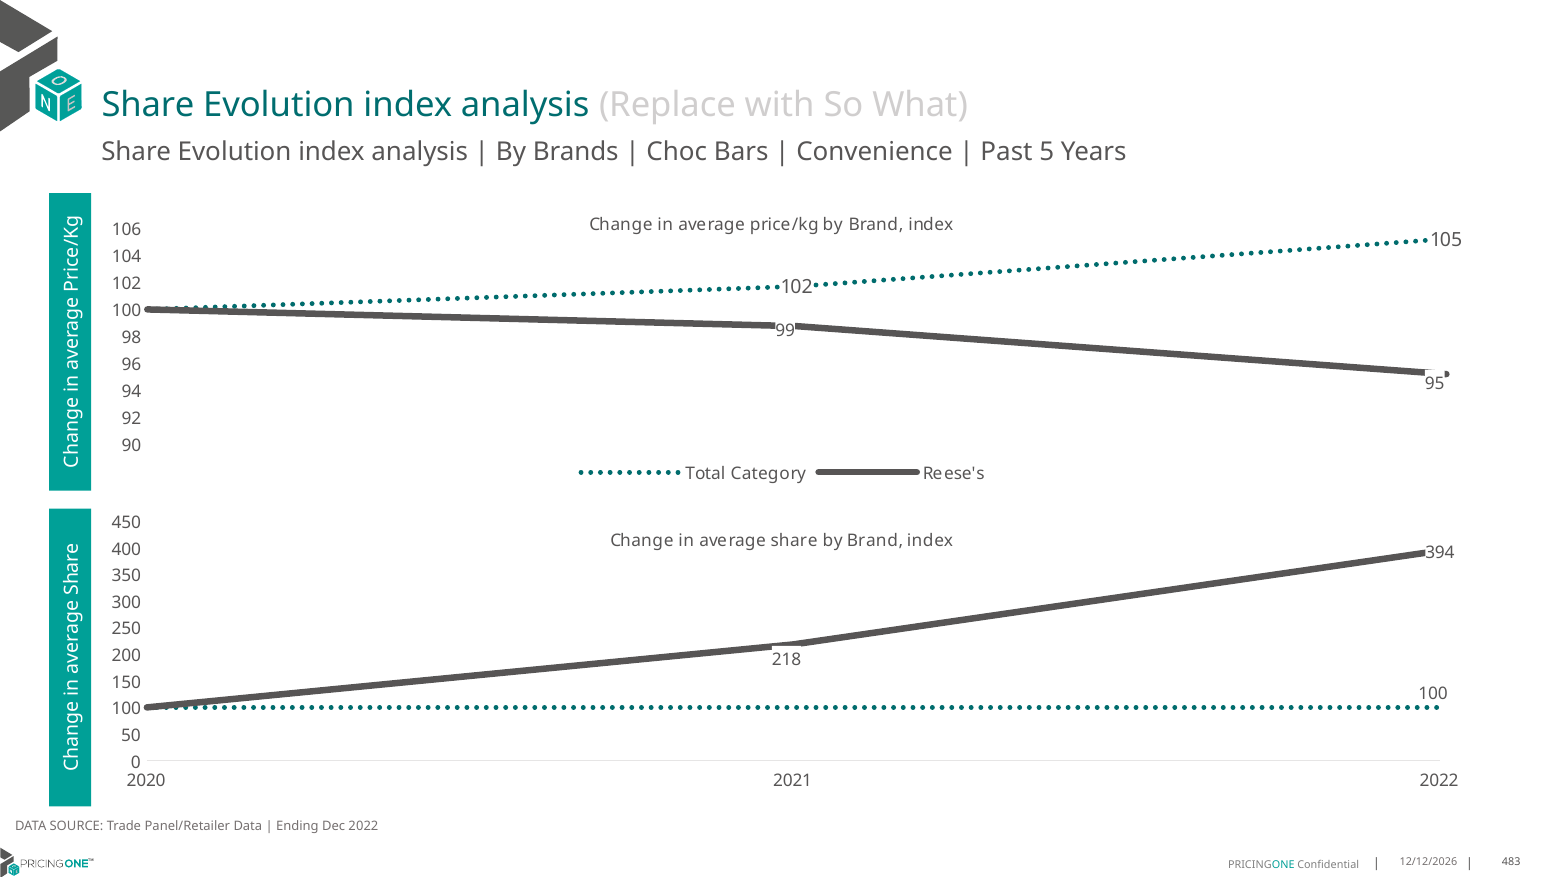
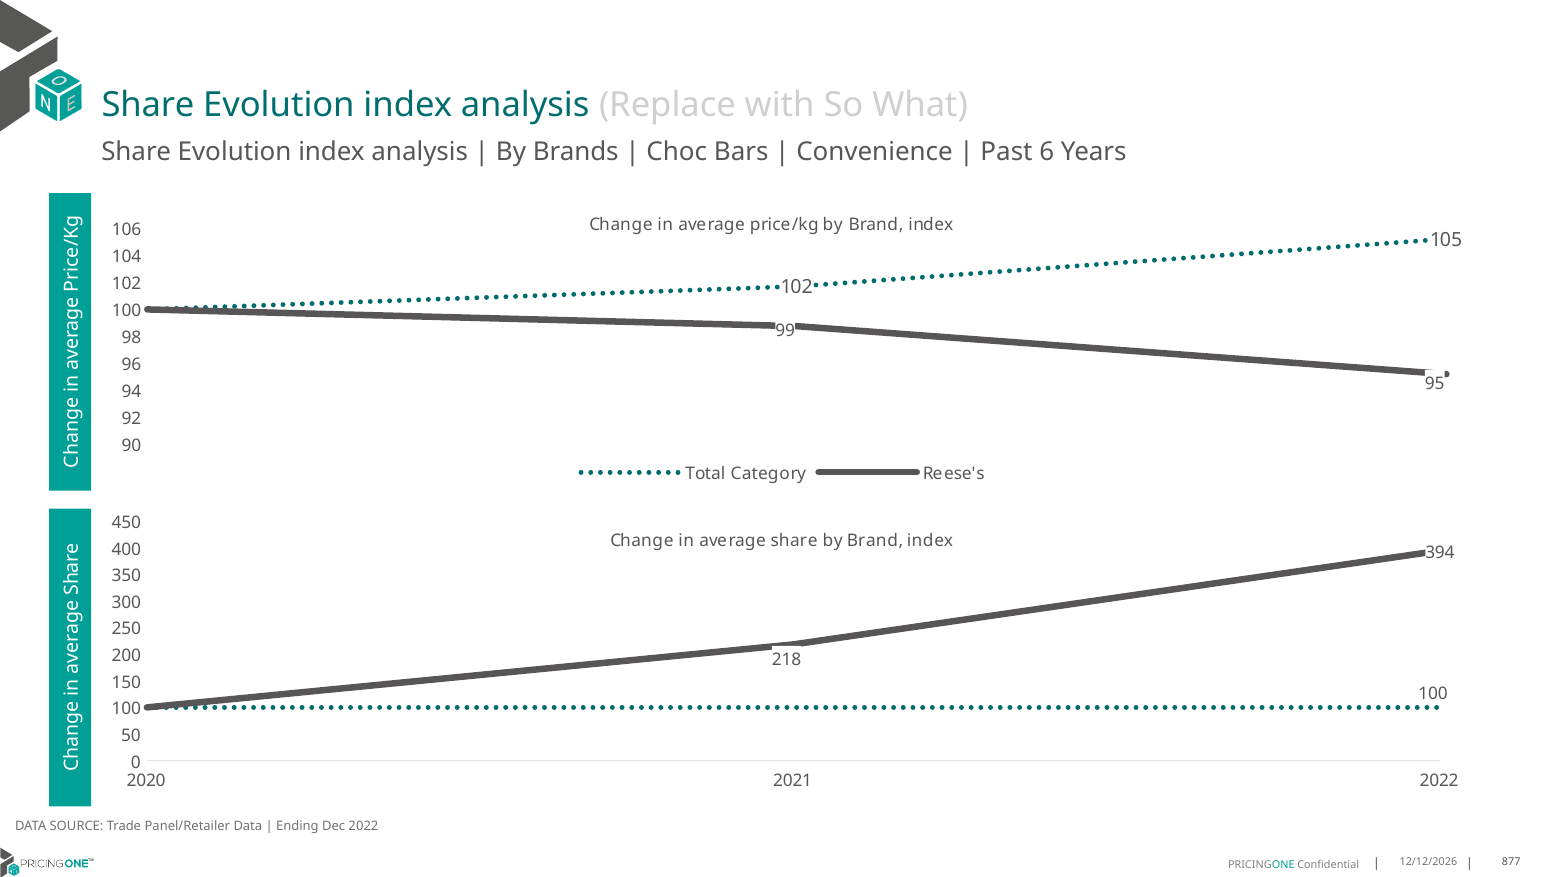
5: 5 -> 6
483: 483 -> 877
